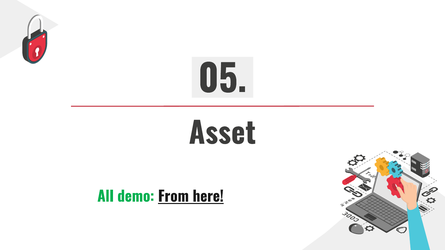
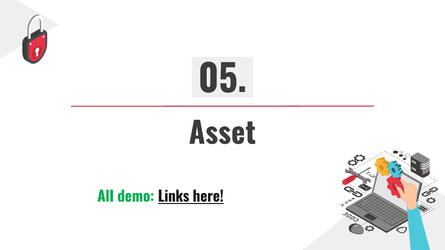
From: From -> Links
